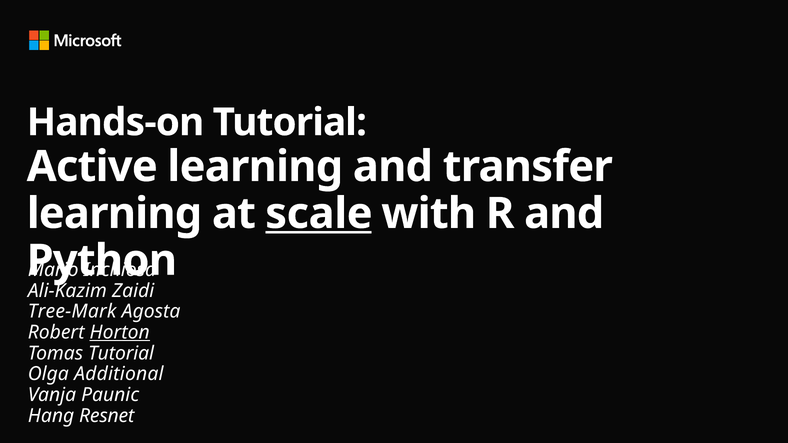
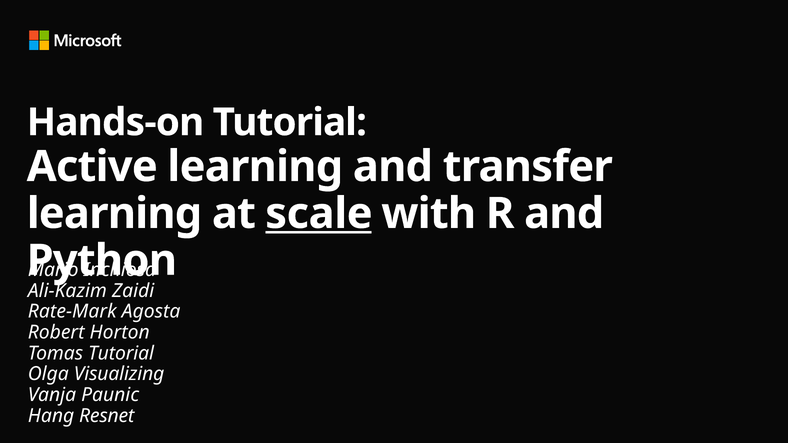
Tree-Mark: Tree-Mark -> Rate-Mark
Horton underline: present -> none
Additional: Additional -> Visualizing
